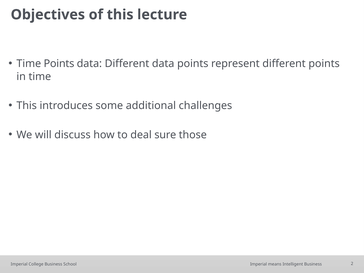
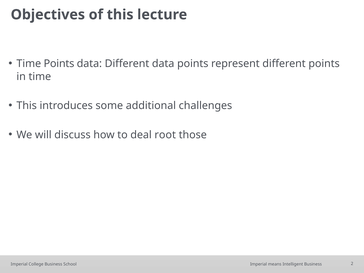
sure: sure -> root
